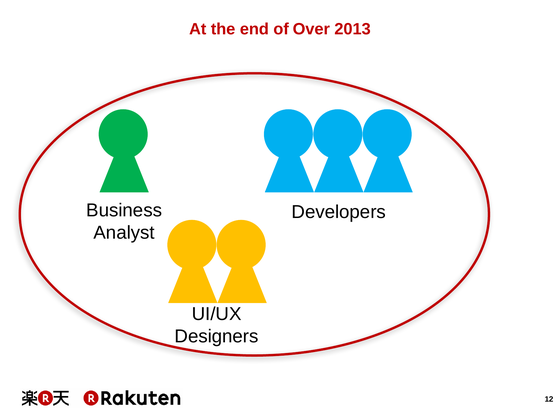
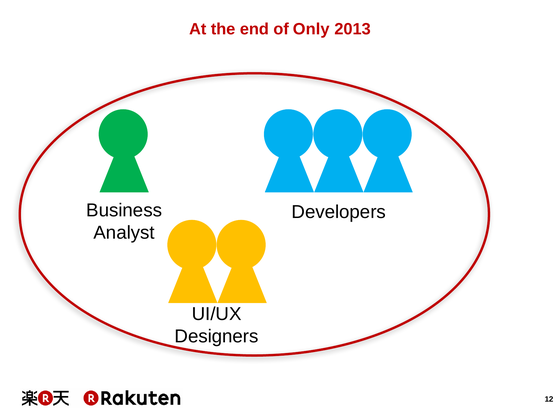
Over: Over -> Only
